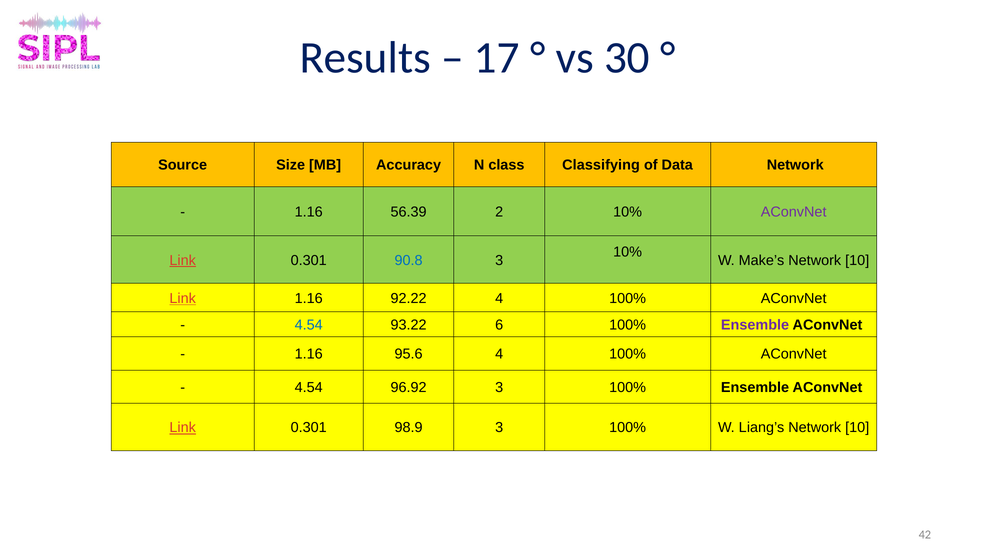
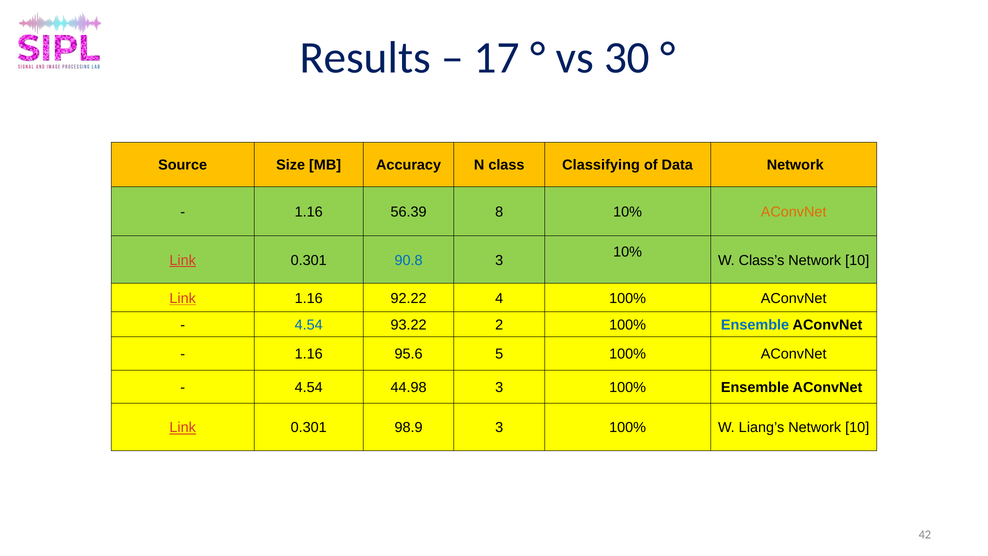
2: 2 -> 8
AConvNet at (794, 212) colour: purple -> orange
Make’s: Make’s -> Class’s
6: 6 -> 2
Ensemble at (755, 325) colour: purple -> blue
95.6 4: 4 -> 5
96.92: 96.92 -> 44.98
